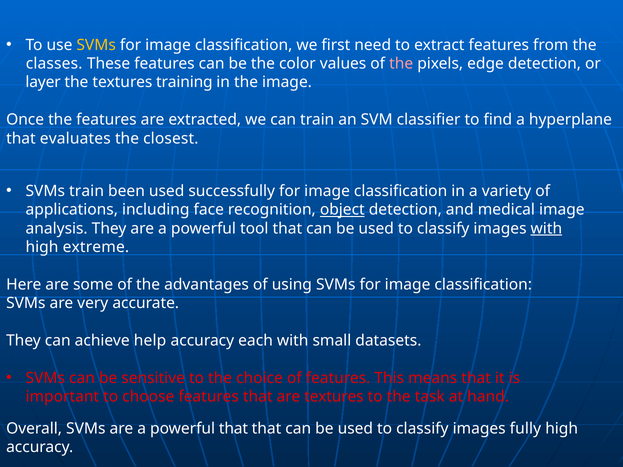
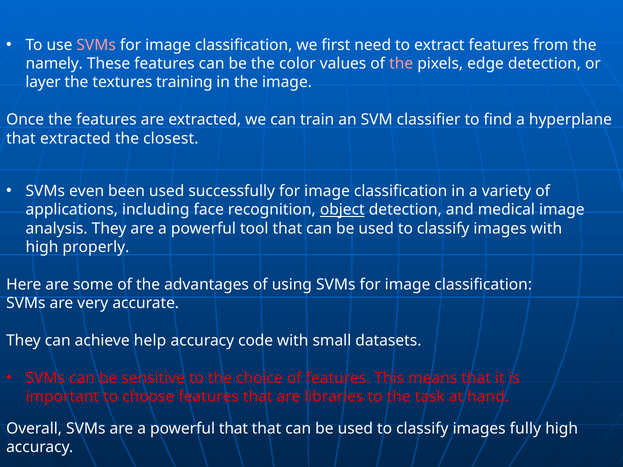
SVMs at (96, 45) colour: yellow -> pink
classes: classes -> namely
that evaluates: evaluates -> extracted
SVMs train: train -> even
with at (546, 229) underline: present -> none
extreme: extreme -> properly
each: each -> code
are textures: textures -> libraries
